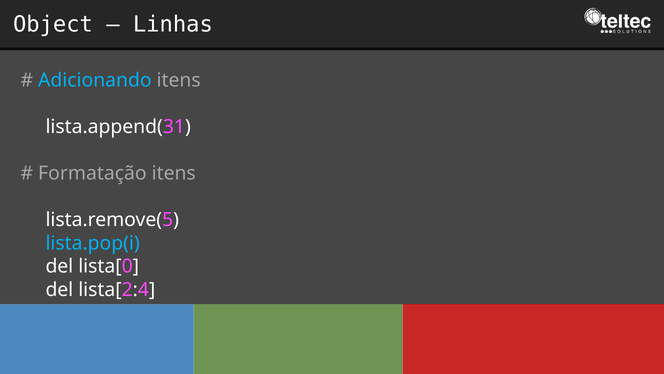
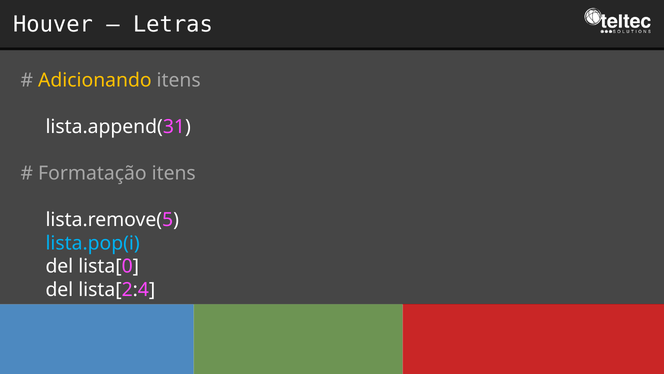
Object: Object -> Houver
Linhas: Linhas -> Letras
Adicionando colour: light blue -> yellow
